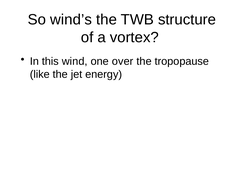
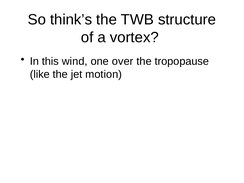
wind’s: wind’s -> think’s
energy: energy -> motion
